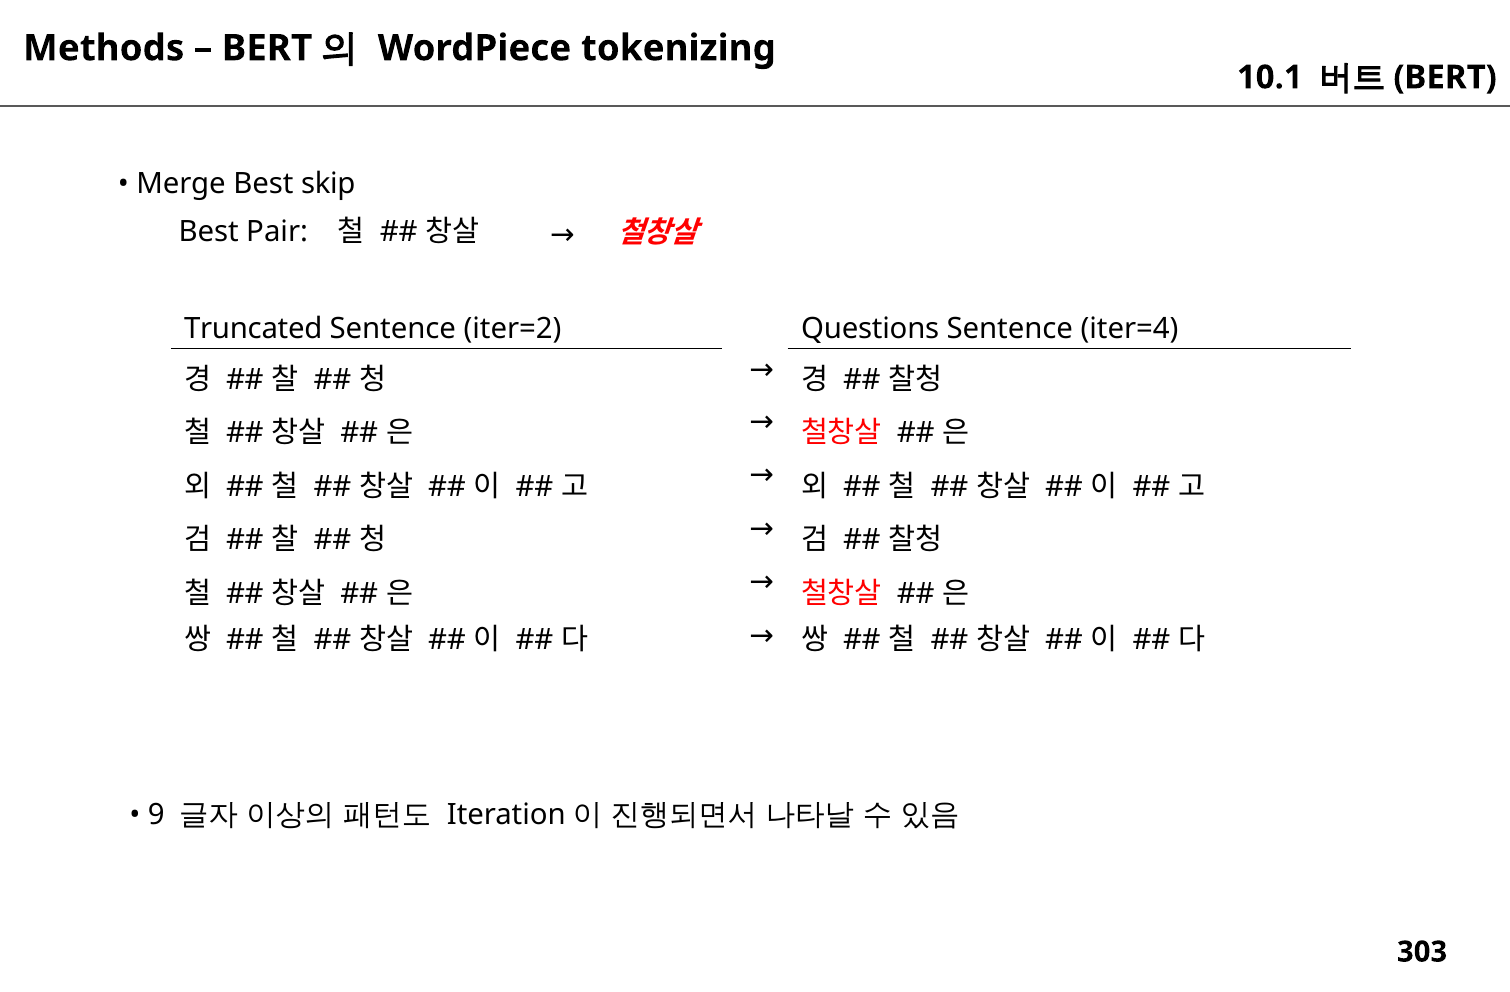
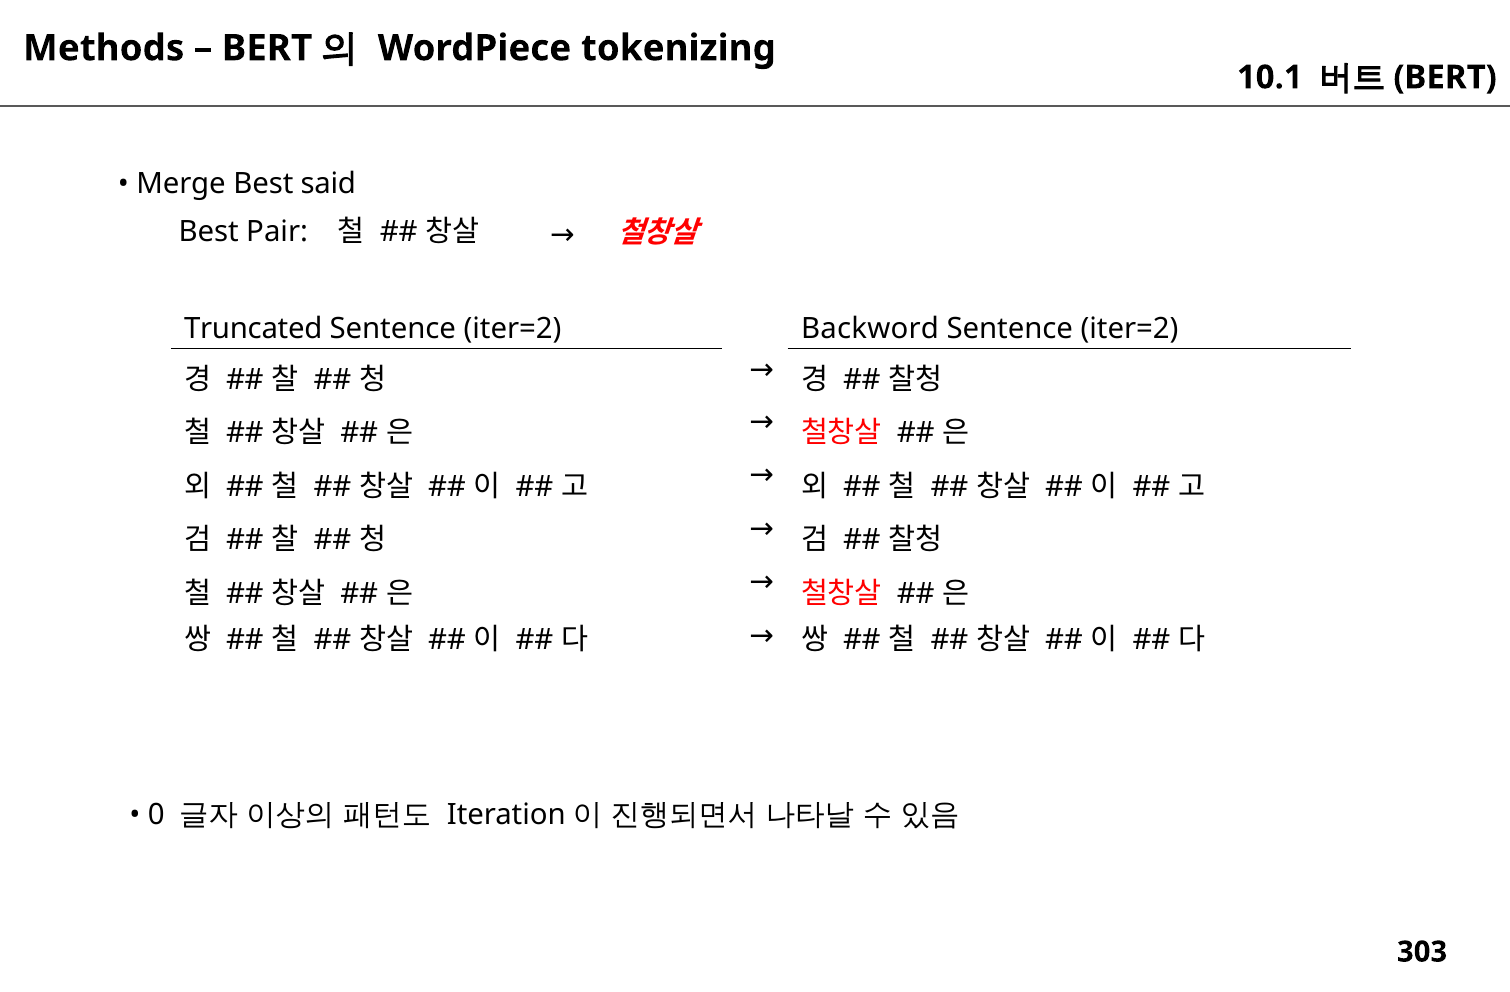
skip: skip -> said
Questions: Questions -> Backword
iter=4 at (1130, 328): iter=4 -> iter=2
9: 9 -> 0
